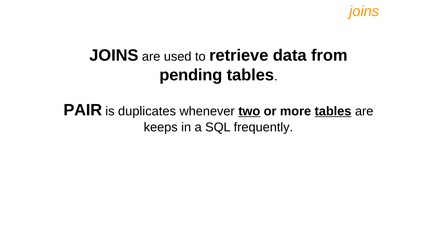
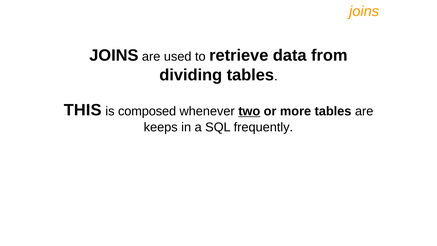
pending: pending -> dividing
PAIR: PAIR -> THIS
duplicates: duplicates -> composed
tables at (333, 111) underline: present -> none
